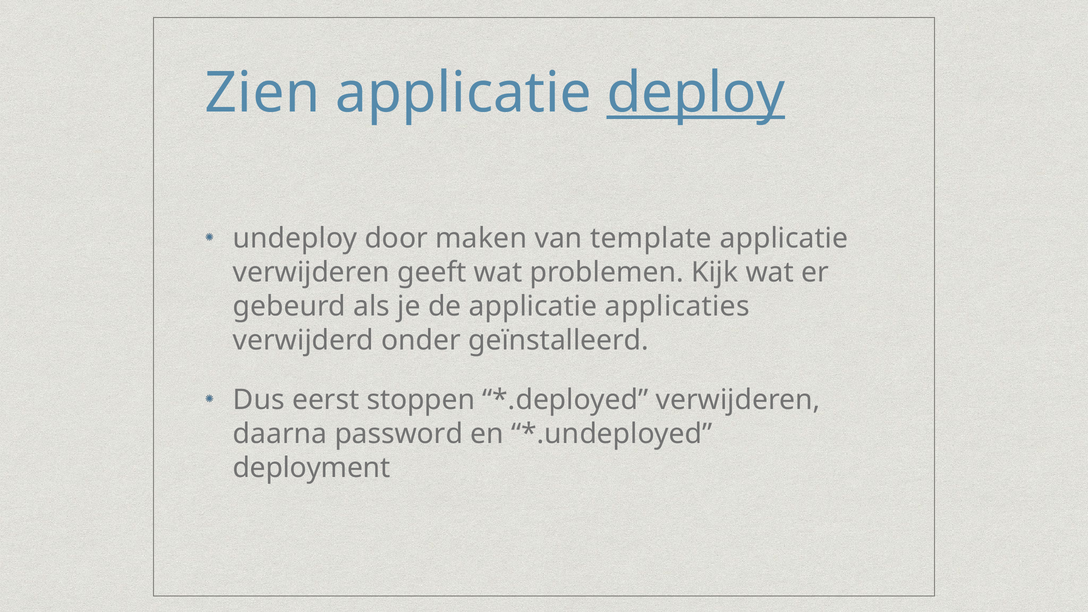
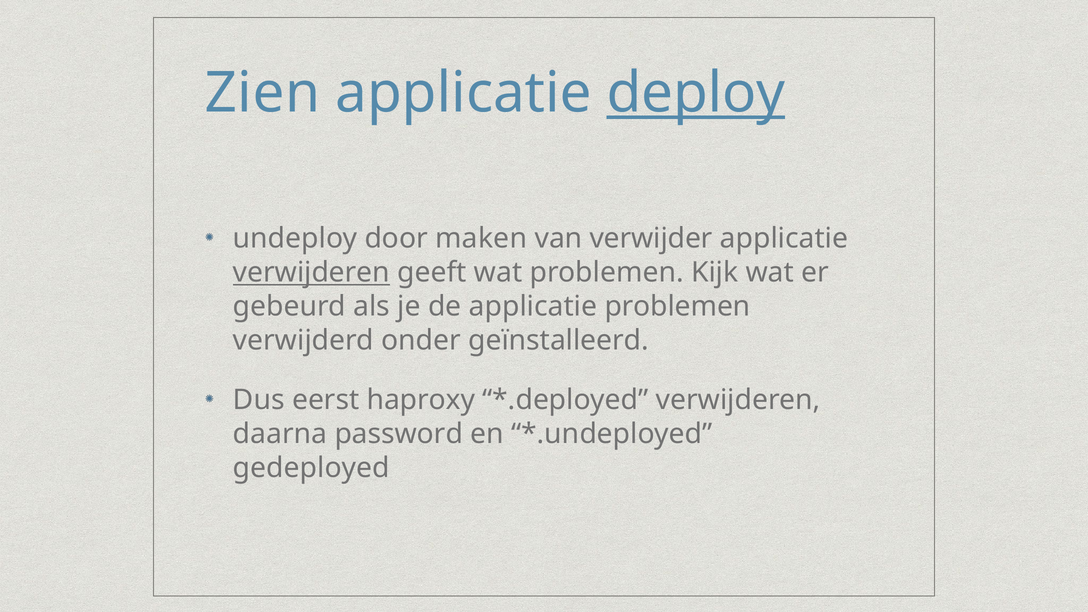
template: template -> verwijder
verwijderen at (311, 273) underline: none -> present
applicatie applicaties: applicaties -> problemen
stoppen: stoppen -> haproxy
deployment: deployment -> gedeployed
